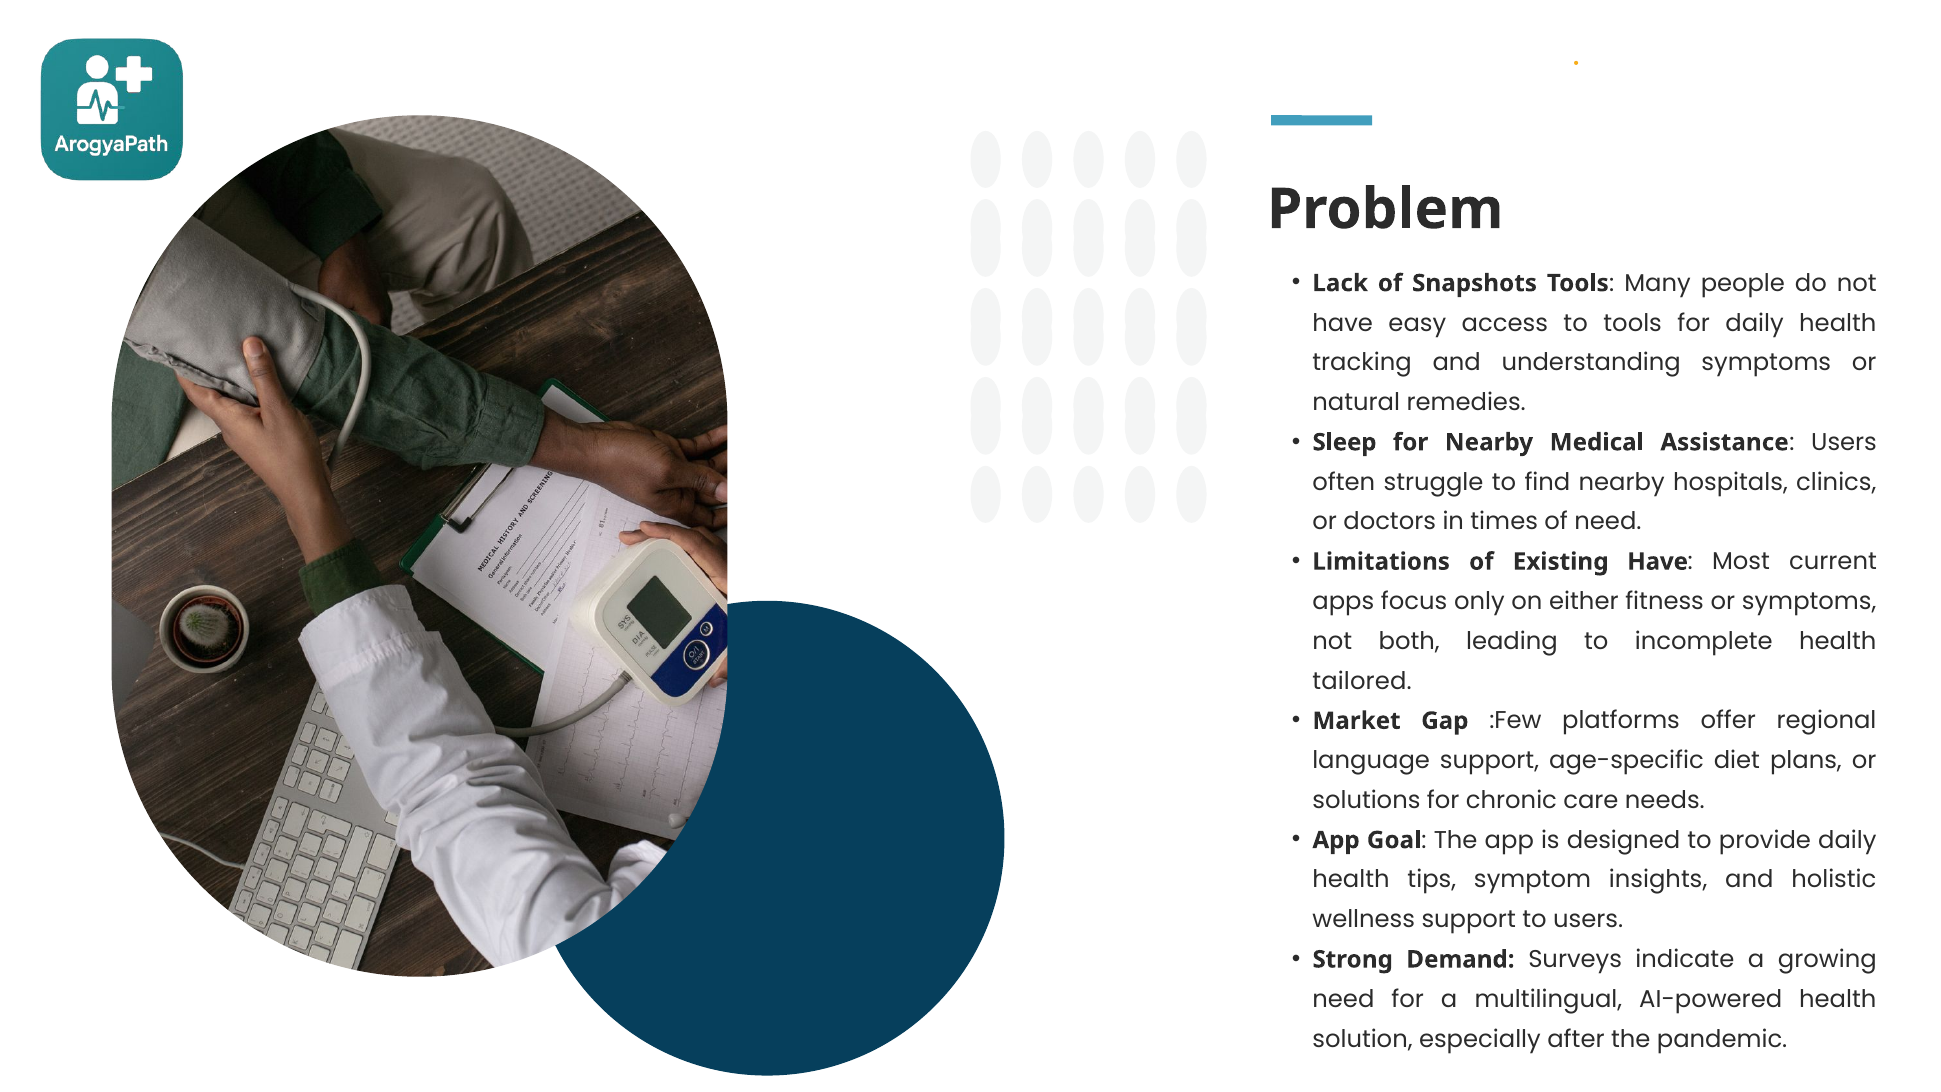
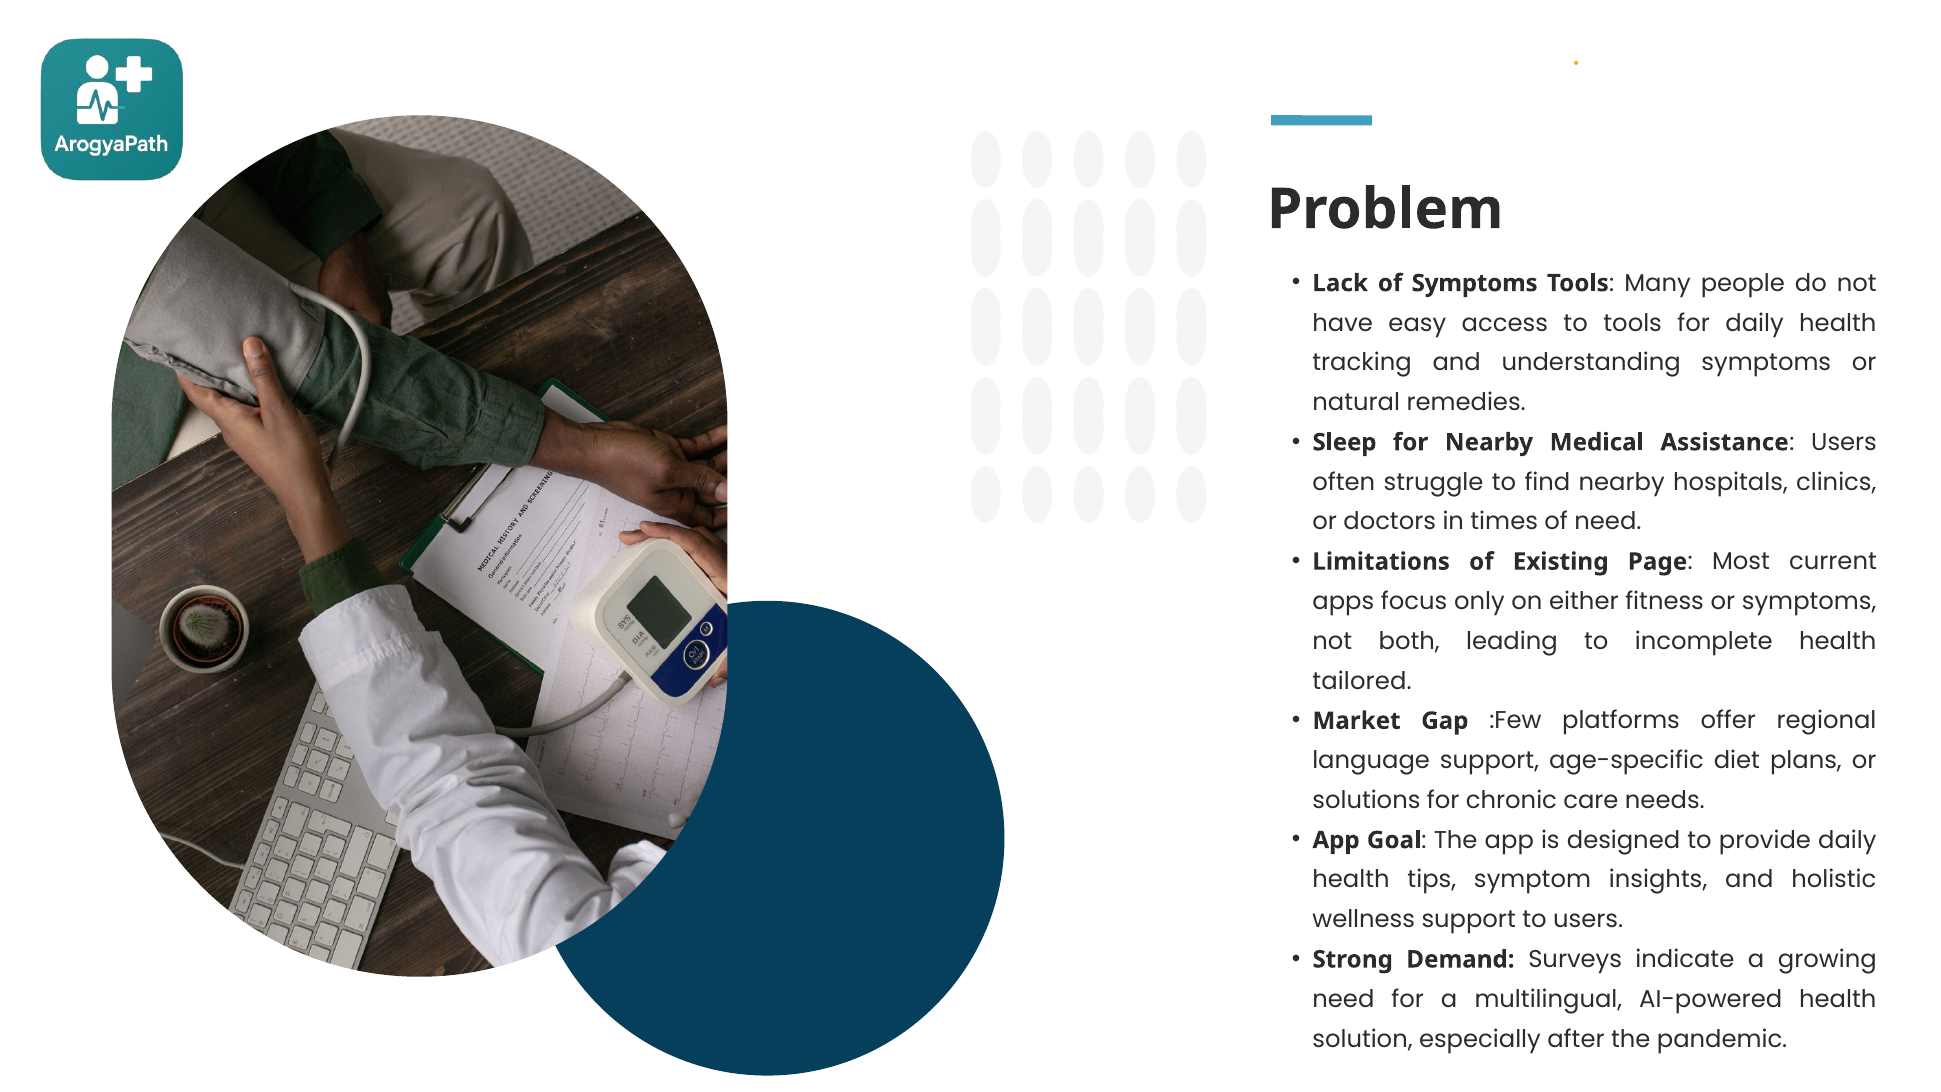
of Snapshots: Snapshots -> Symptoms
Existing Have: Have -> Page
